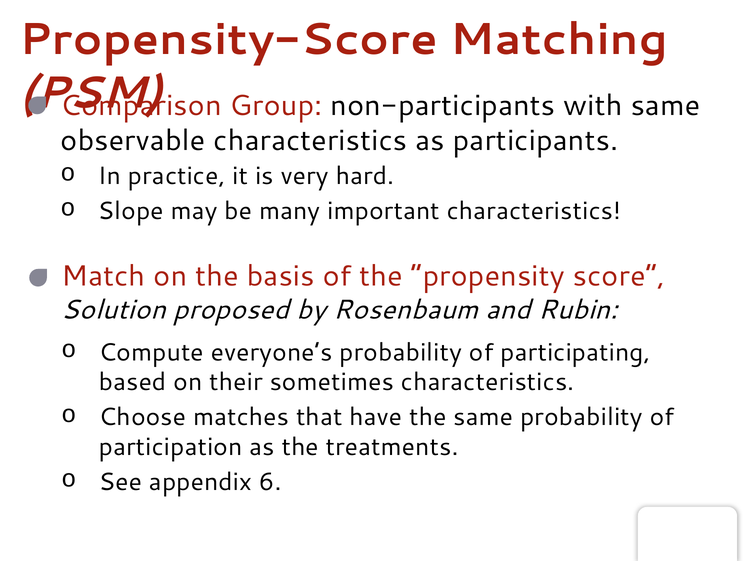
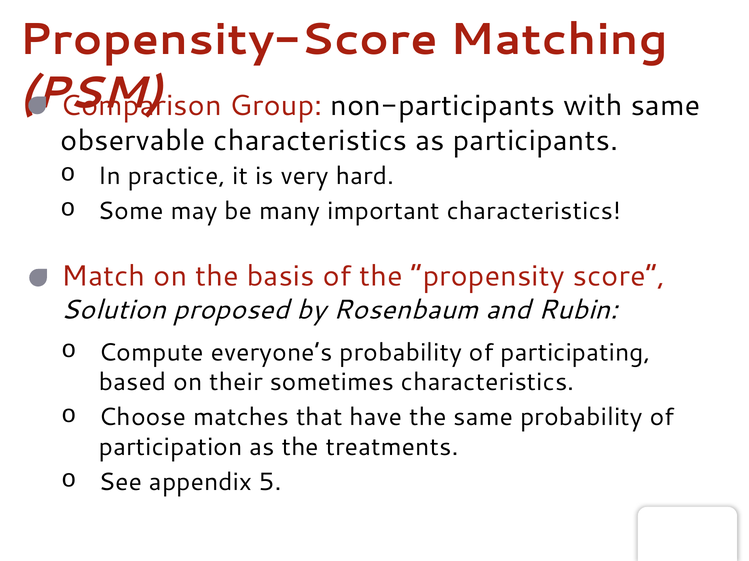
Slope: Slope -> Some
6: 6 -> 5
